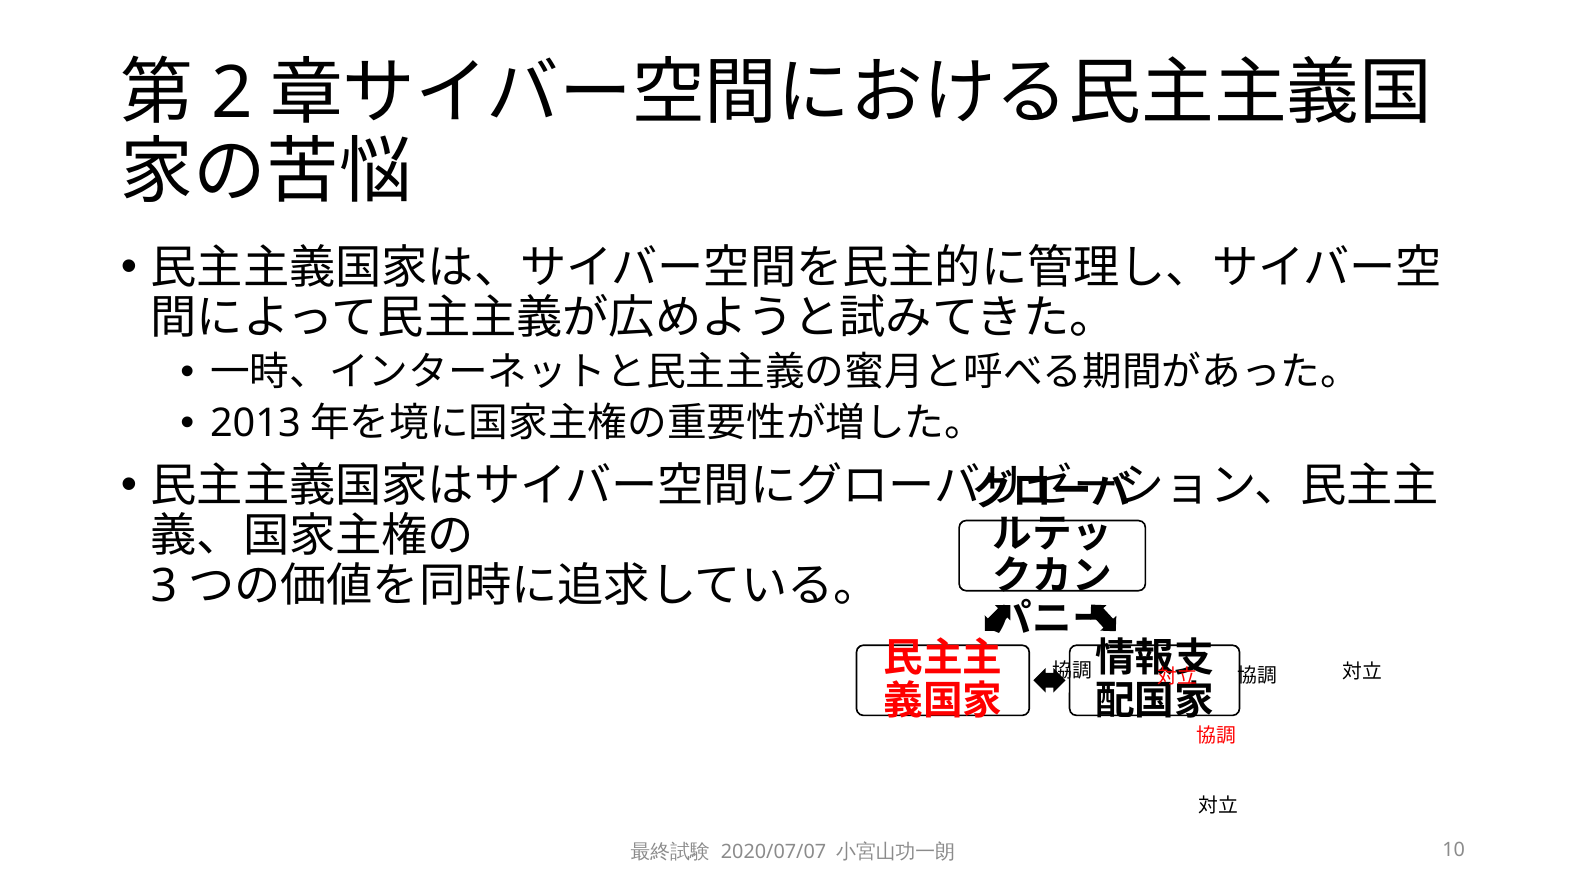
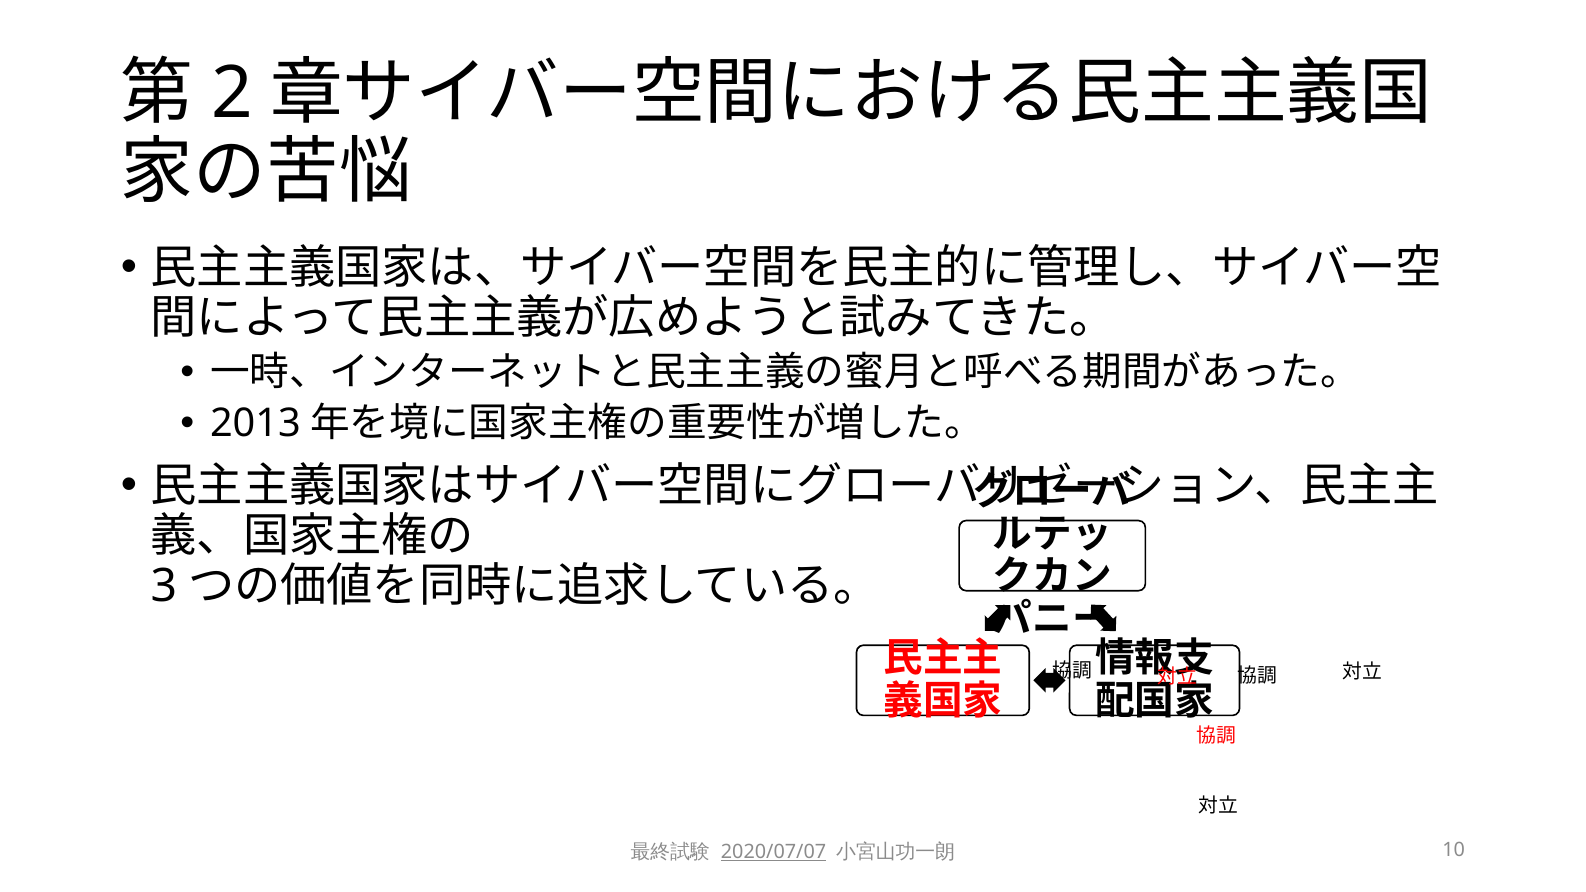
2020/07/07 underline: none -> present
